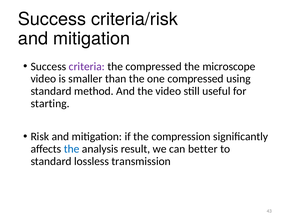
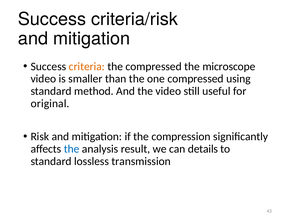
criteria colour: purple -> orange
starting: starting -> original
better: better -> details
